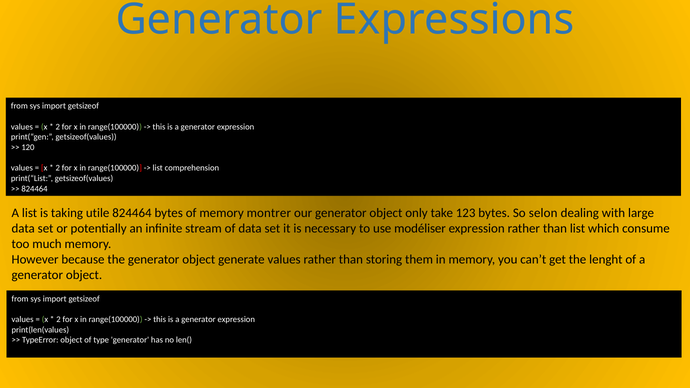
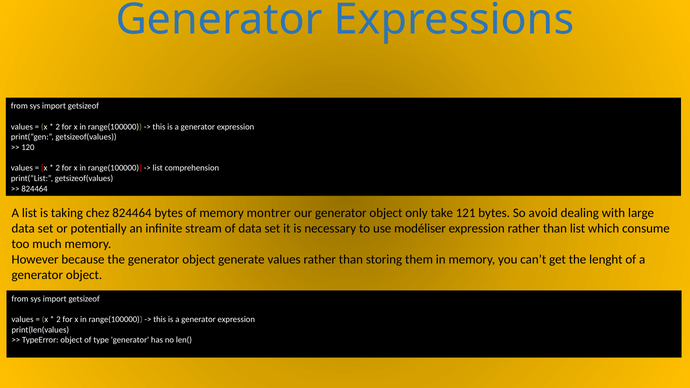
utile: utile -> chez
123: 123 -> 121
selon: selon -> avoid
